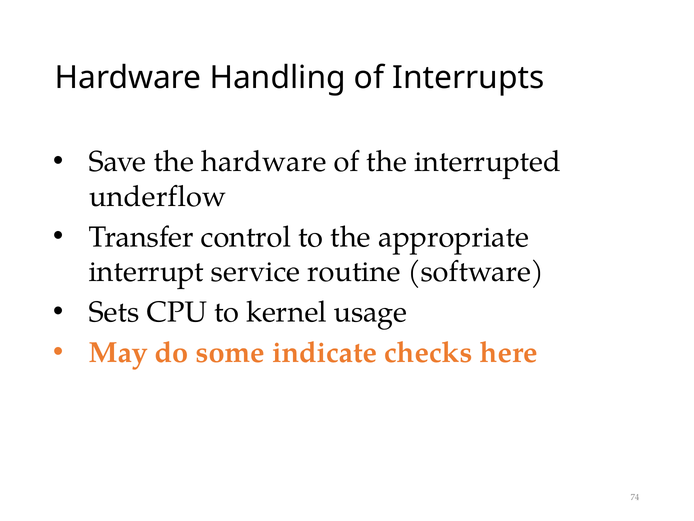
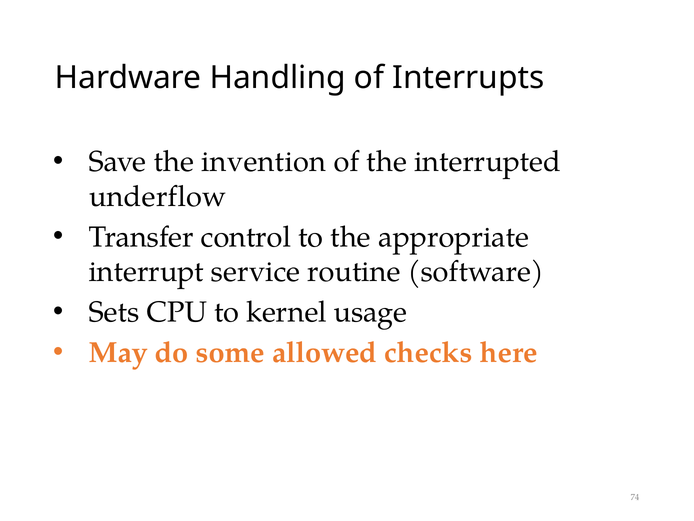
the hardware: hardware -> invention
indicate: indicate -> allowed
